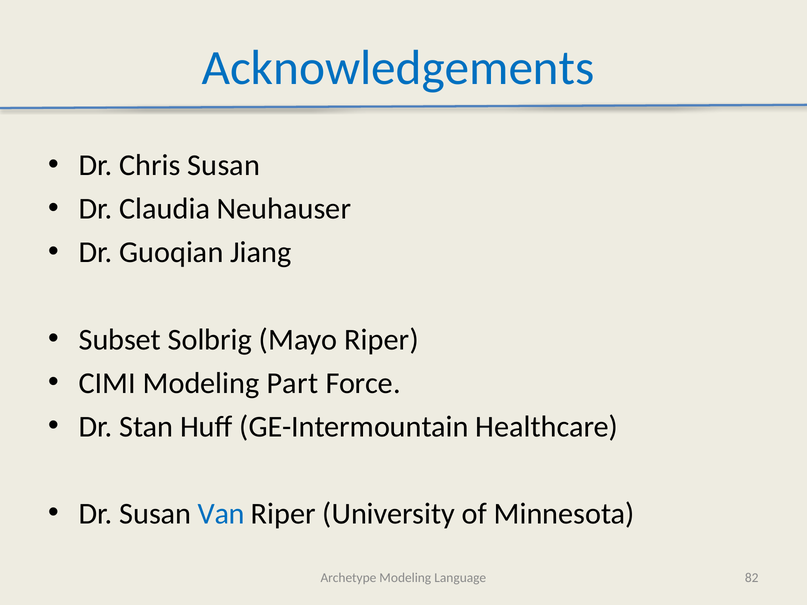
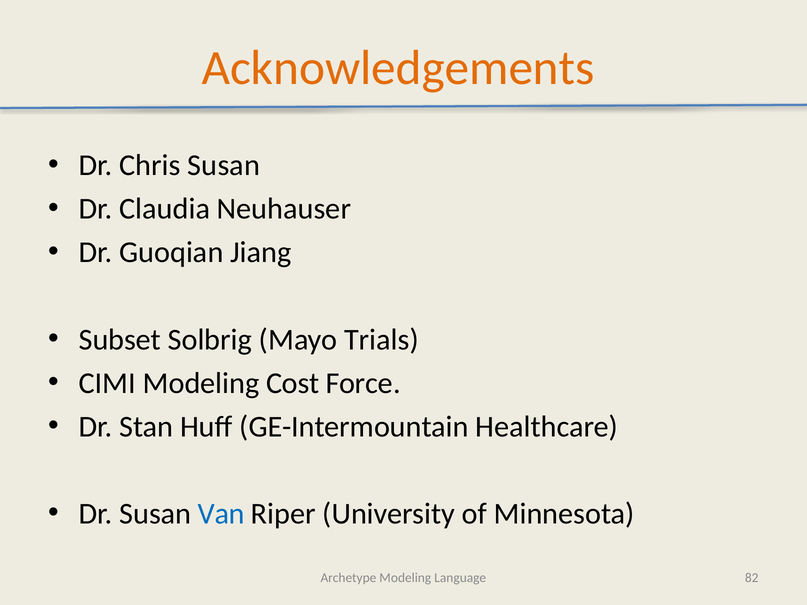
Acknowledgements colour: blue -> orange
Mayo Riper: Riper -> Trials
Part: Part -> Cost
